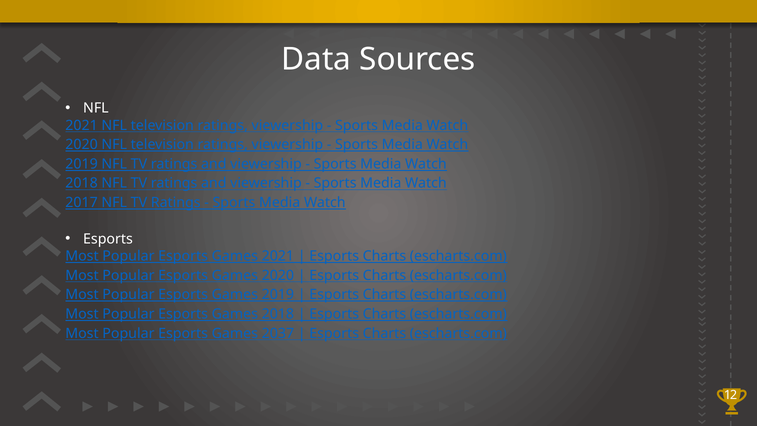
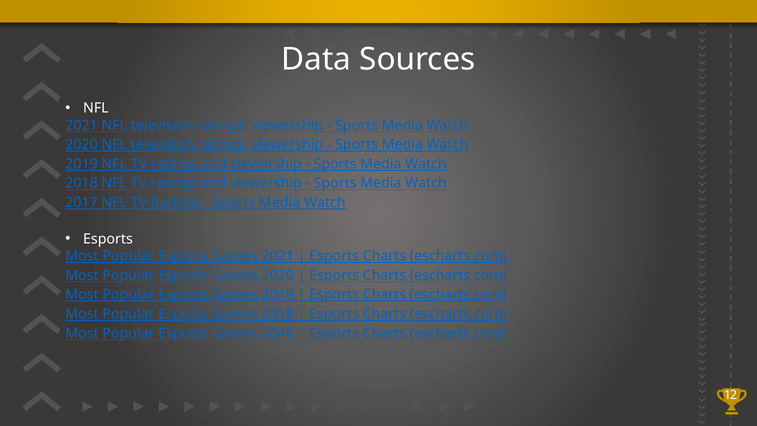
2037: 2037 -> 2046
